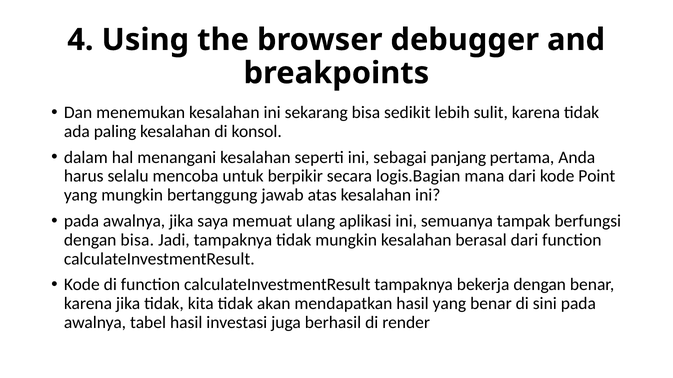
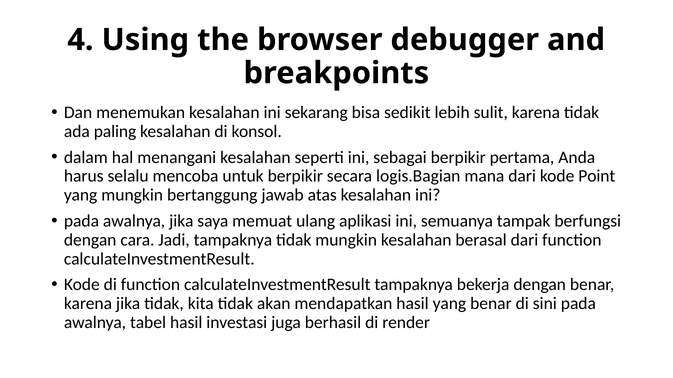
sebagai panjang: panjang -> berpikir
dengan bisa: bisa -> cara
